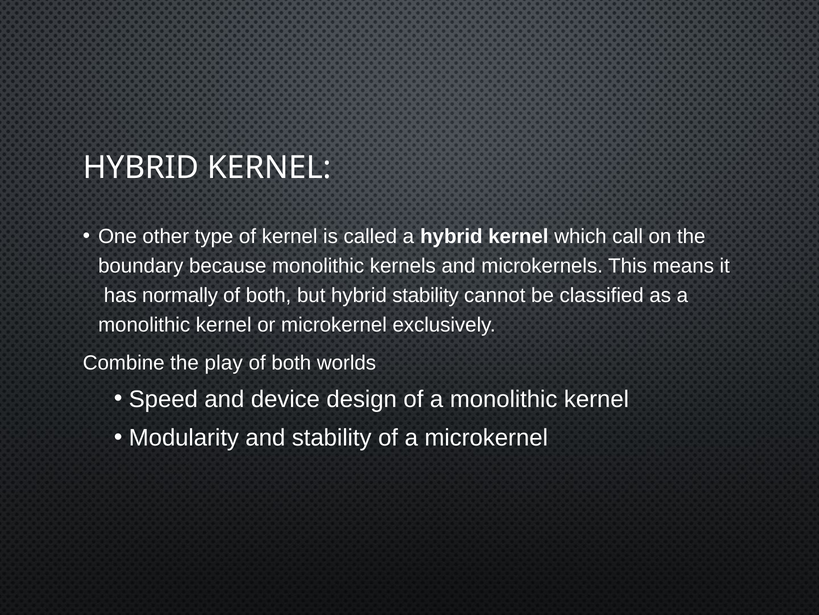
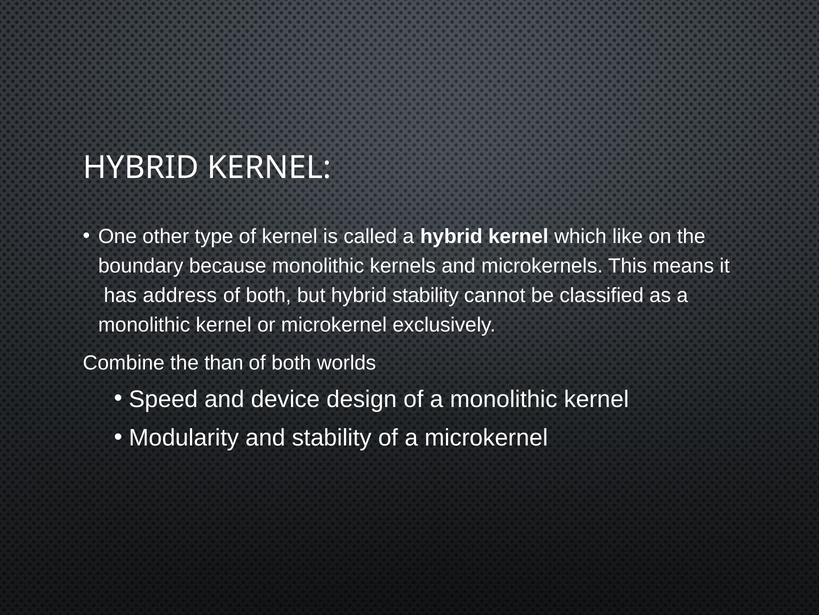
call: call -> like
normally: normally -> address
play: play -> than
